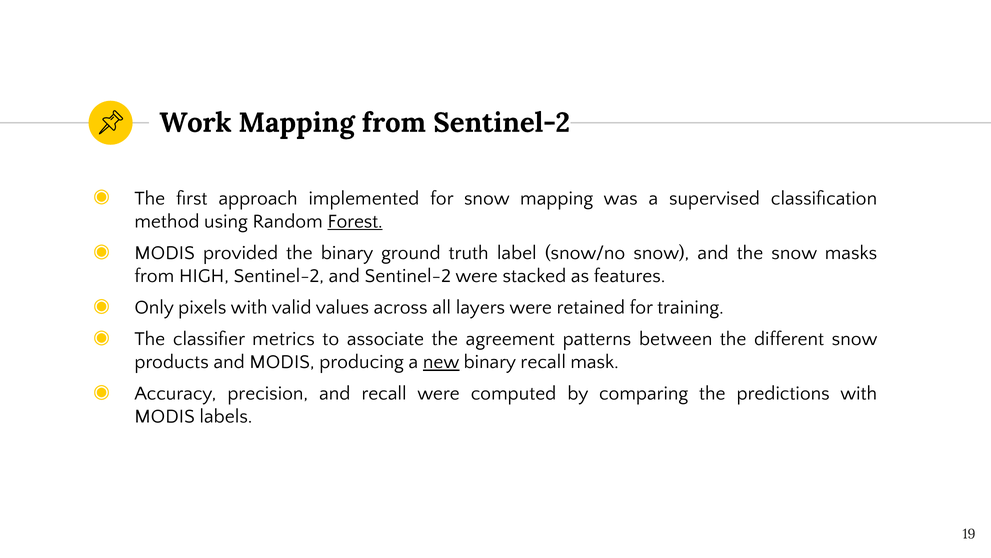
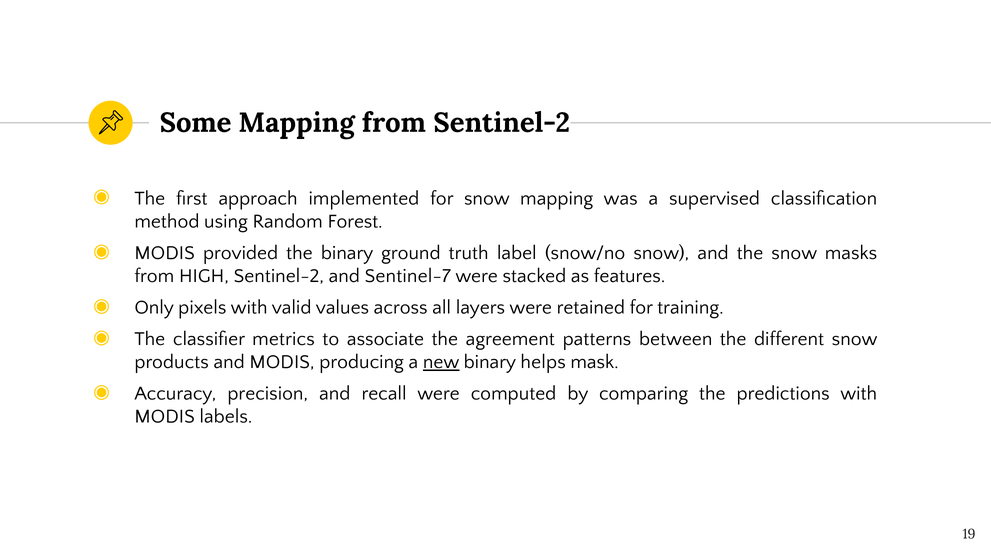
Work: Work -> Some
Forest underline: present -> none
and Sentinel-2: Sentinel-2 -> Sentinel-7
binary recall: recall -> helps
